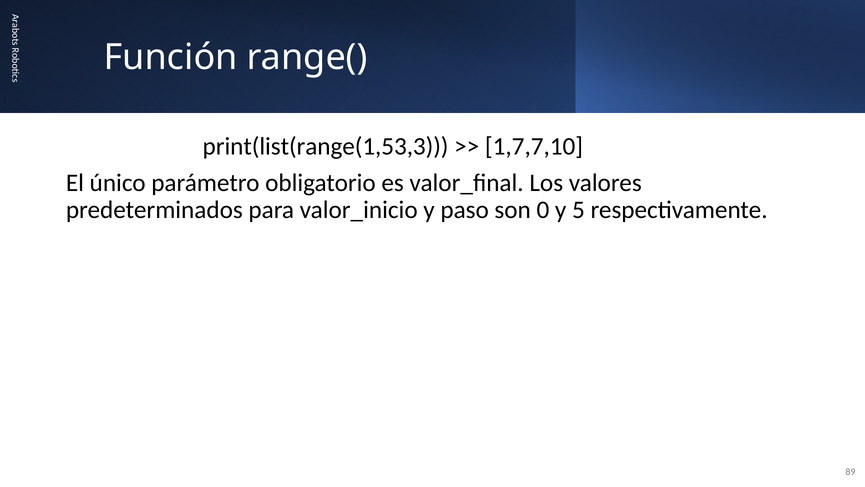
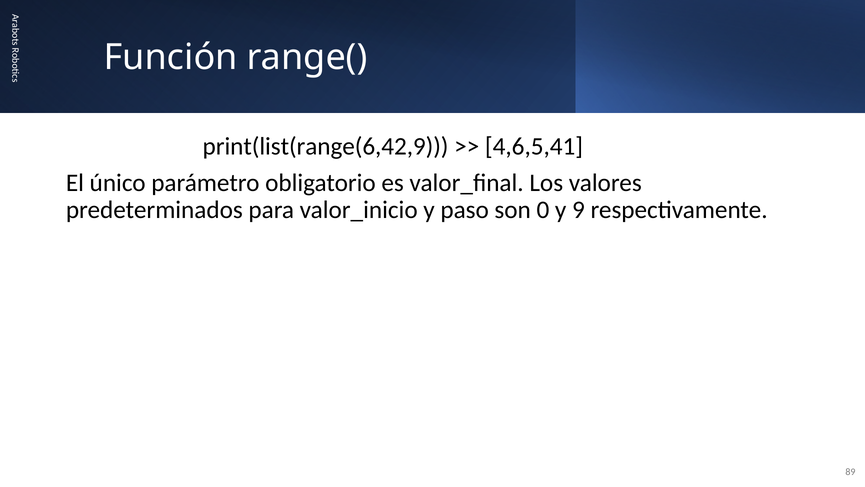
print(list(range(1,53,3: print(list(range(1,53,3 -> print(list(range(6,42,9
1,7,7,10: 1,7,7,10 -> 4,6,5,41
5: 5 -> 9
